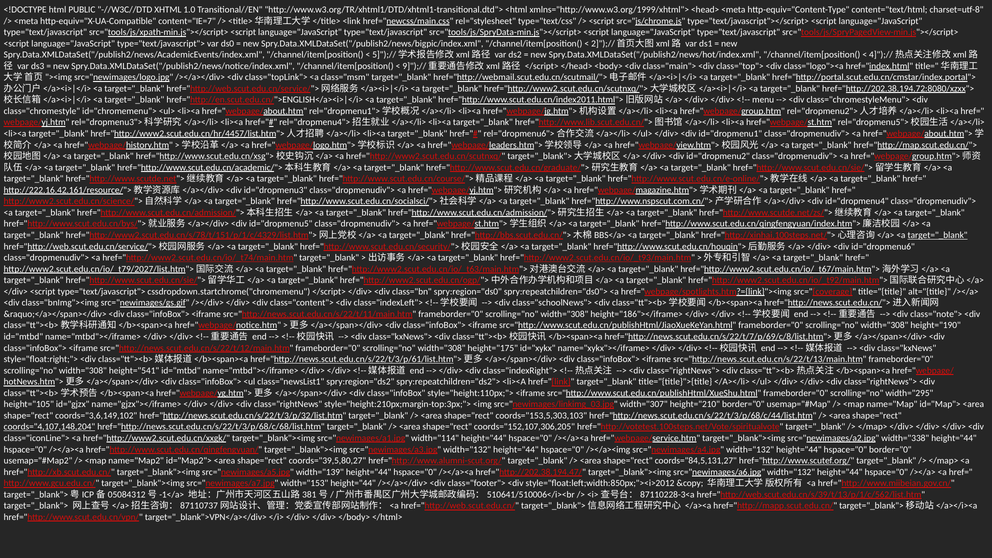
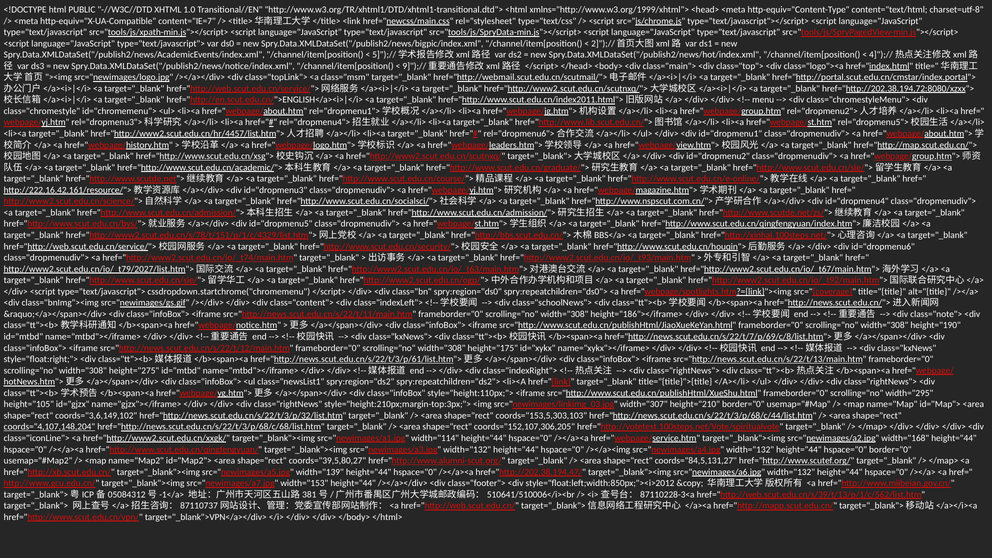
target="_blank at (938, 235) underline: present -> none
height="541: height="541 -> height="275
width="338: width="338 -> width="168
